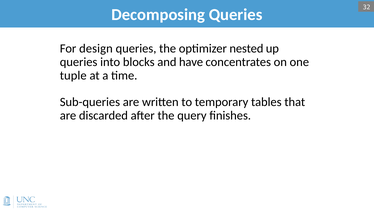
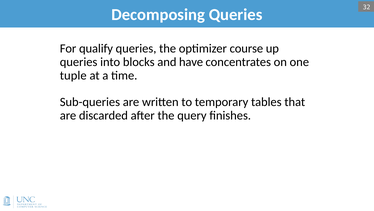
design: design -> qualify
nested: nested -> course
